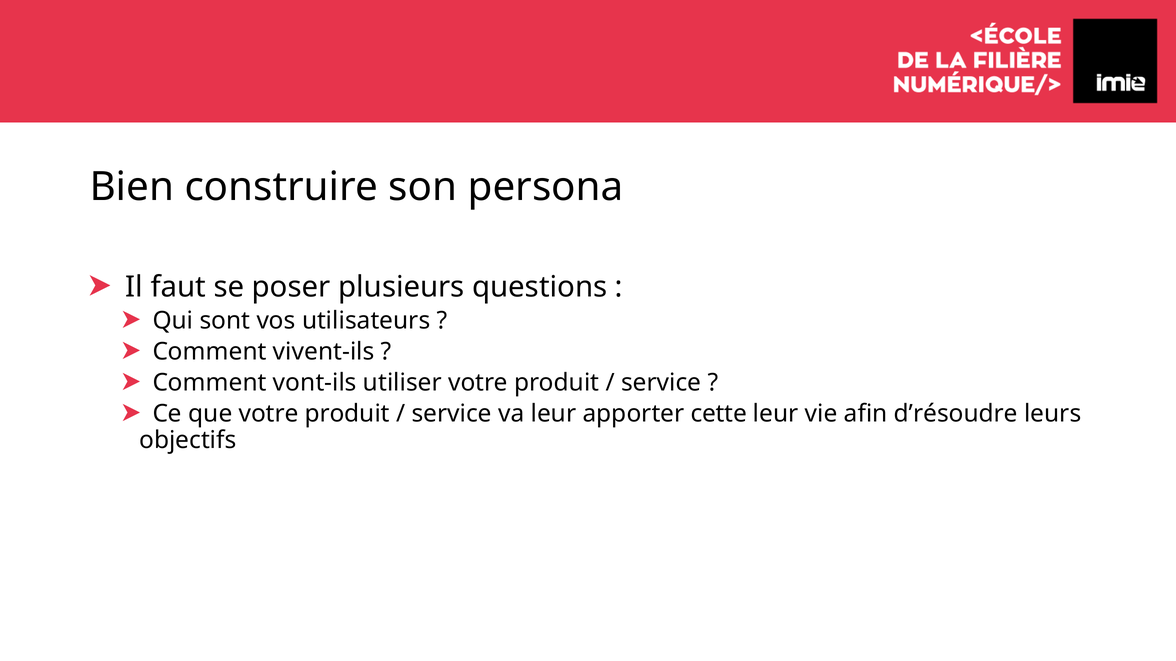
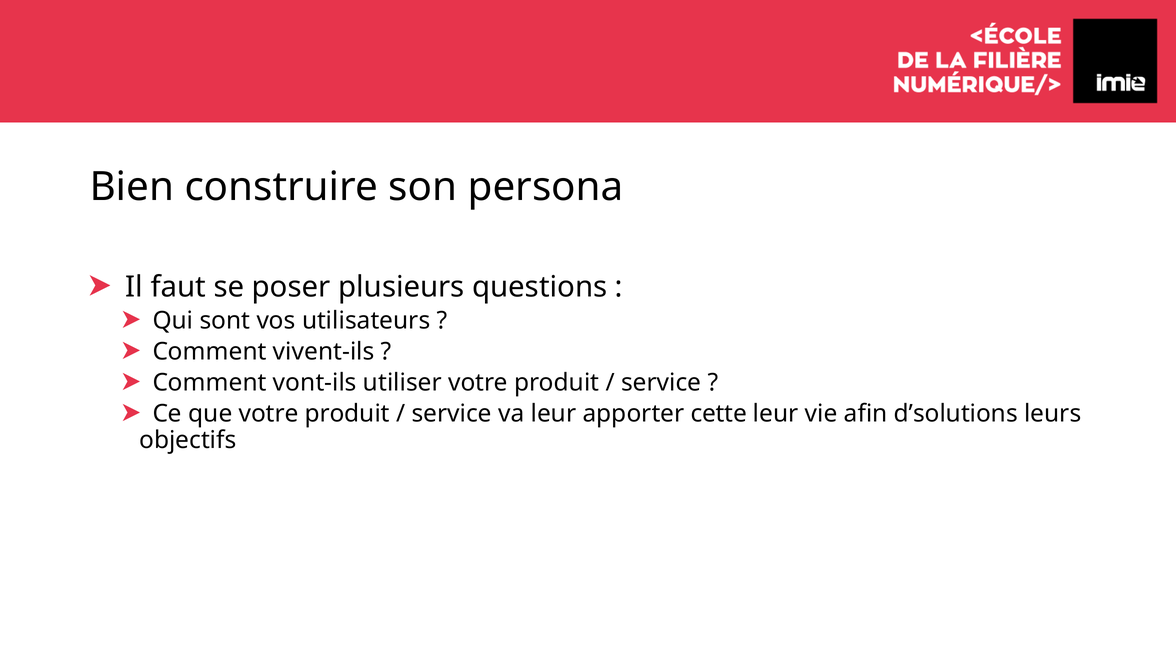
d’résoudre: d’résoudre -> d’solutions
